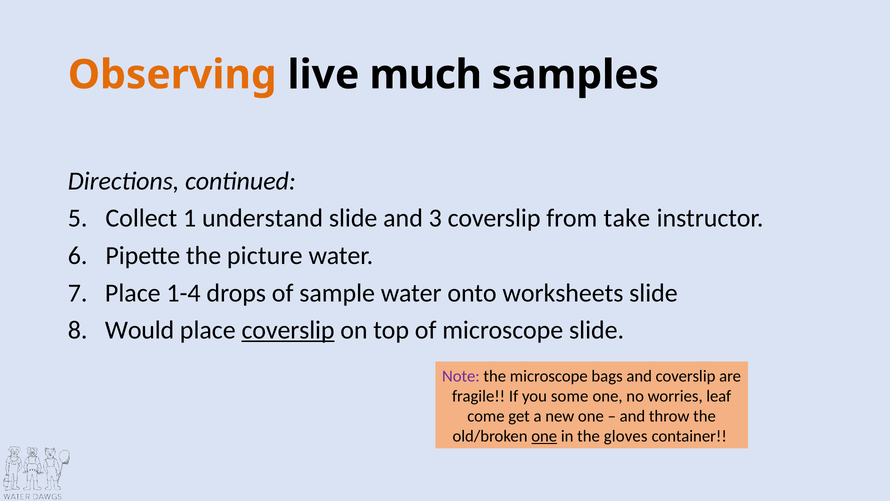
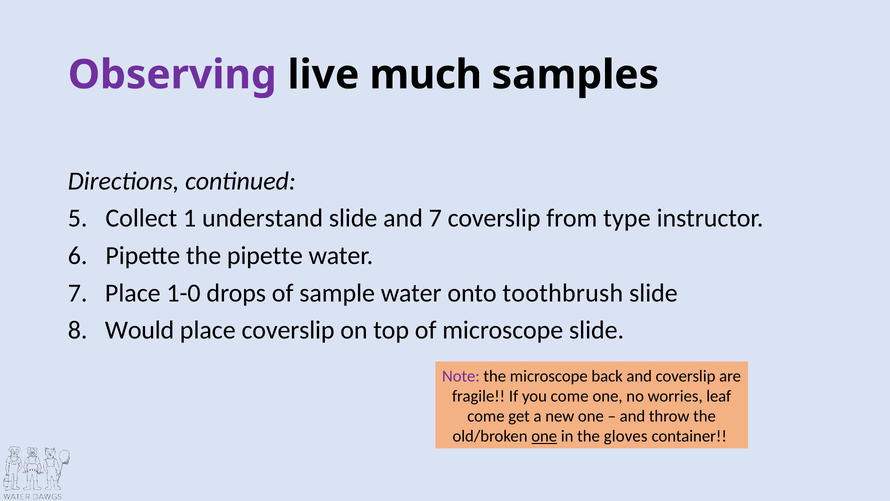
Observing colour: orange -> purple
and 3: 3 -> 7
take: take -> type
the picture: picture -> pipette
1-4: 1-4 -> 1-0
worksheets: worksheets -> toothbrush
coverslip at (288, 330) underline: present -> none
bags: bags -> back
you some: some -> come
